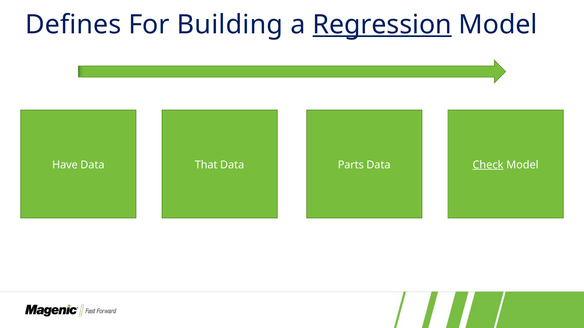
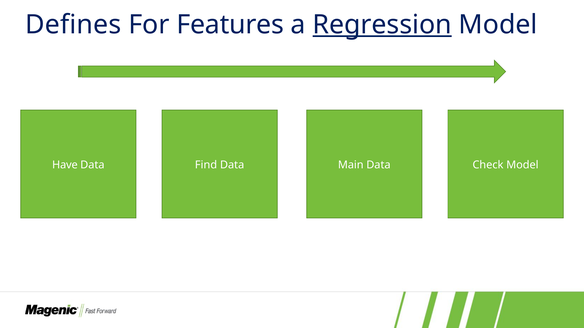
Building: Building -> Features
That: That -> Find
Parts: Parts -> Main
Check underline: present -> none
